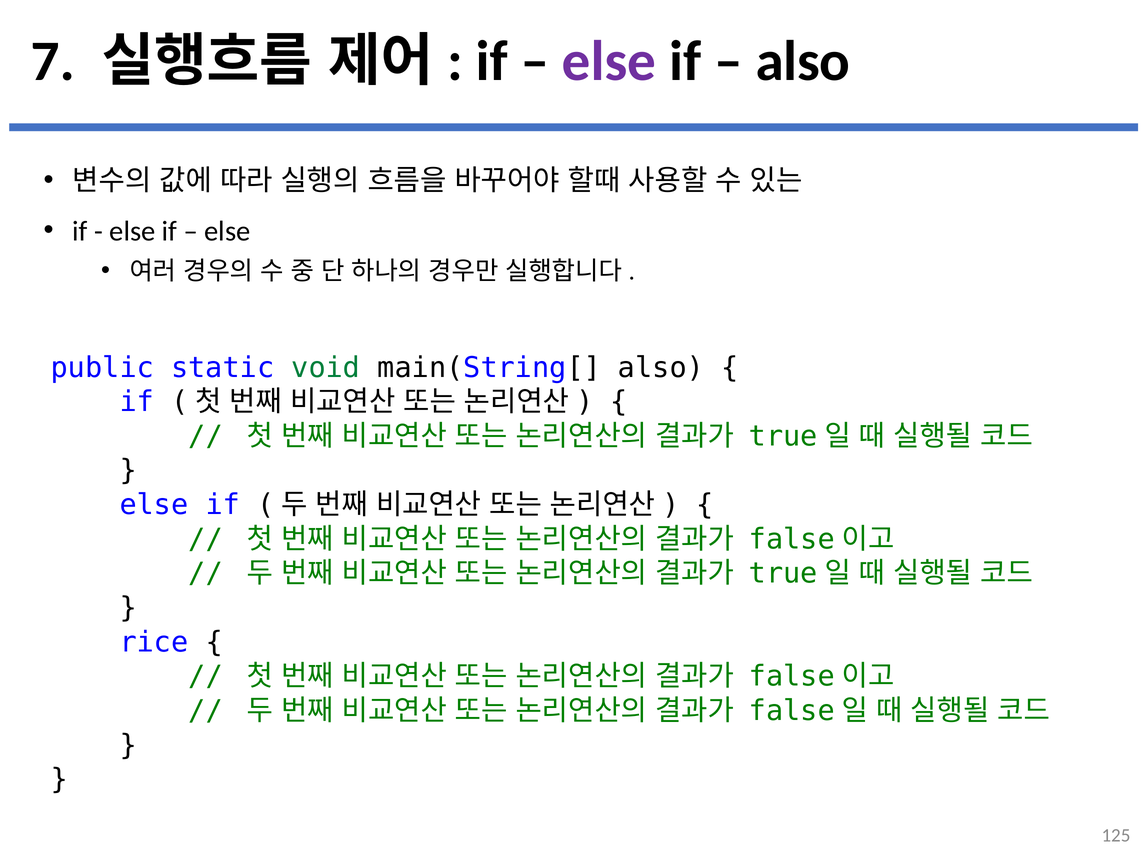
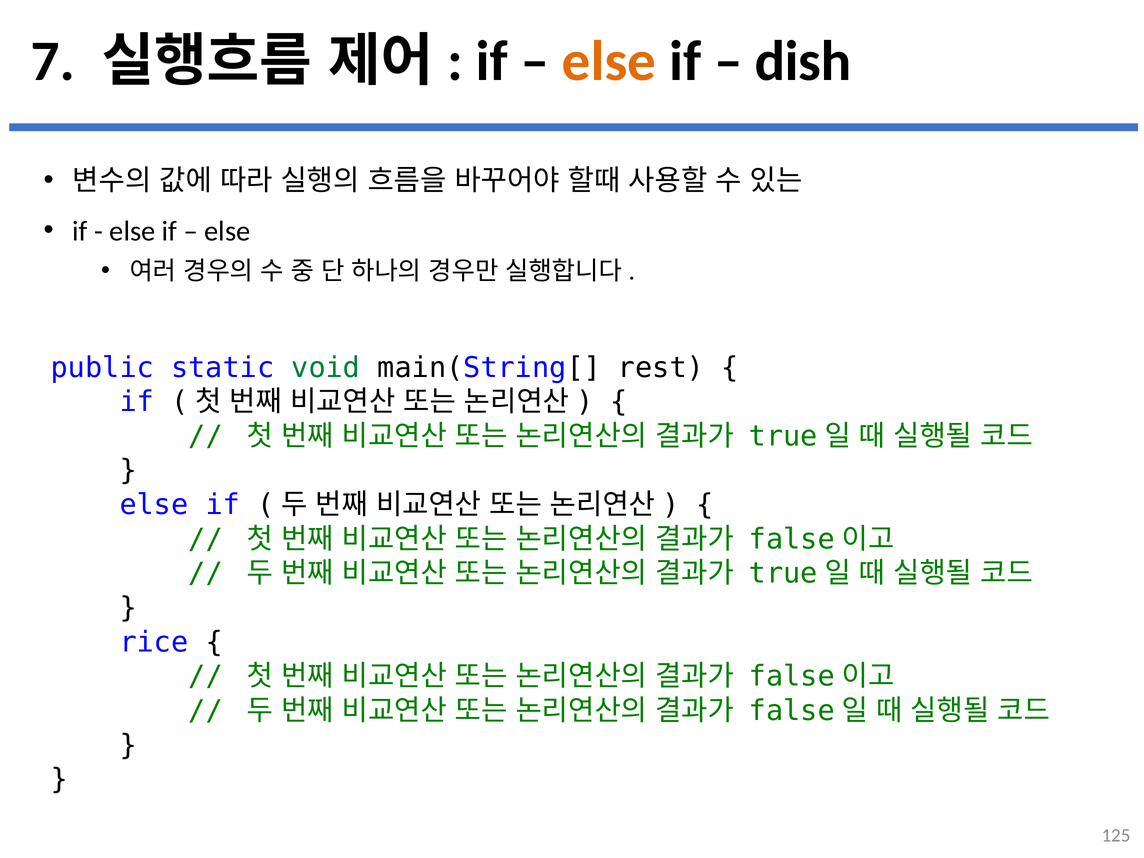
else at (609, 61) colour: purple -> orange
also at (803, 61): also -> dish
main(String[ also: also -> rest
